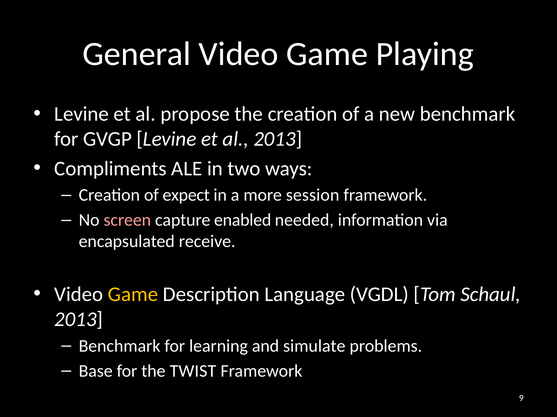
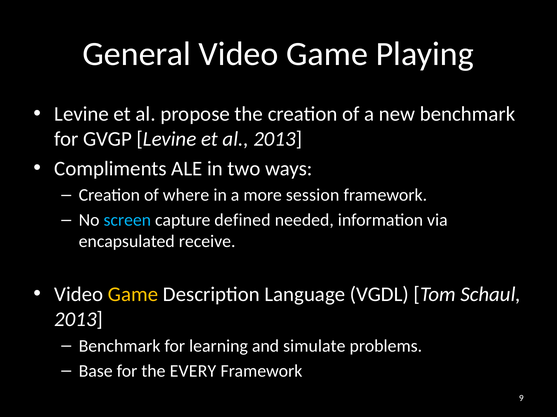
expect: expect -> where
screen colour: pink -> light blue
enabled: enabled -> defined
TWIST: TWIST -> EVERY
